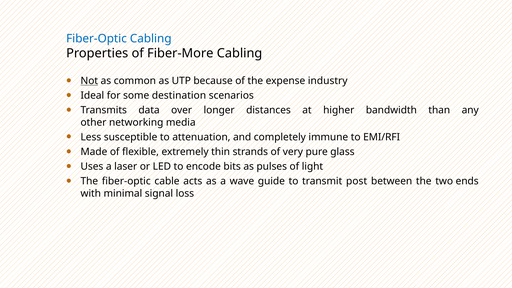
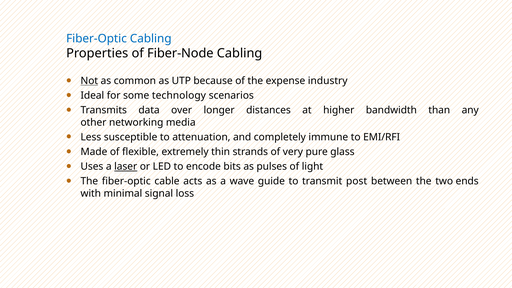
Fiber-More: Fiber-More -> Fiber-Node
destination: destination -> technology
laser underline: none -> present
